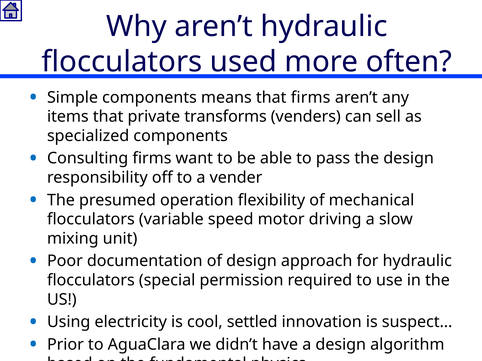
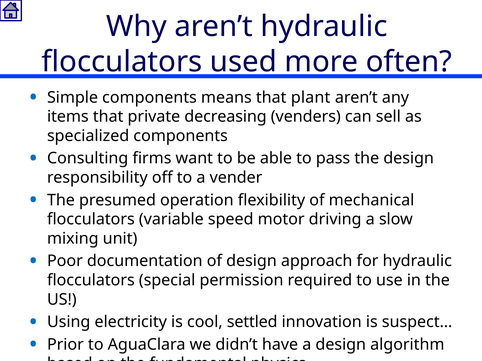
that firms: firms -> plant
transforms: transforms -> decreasing
